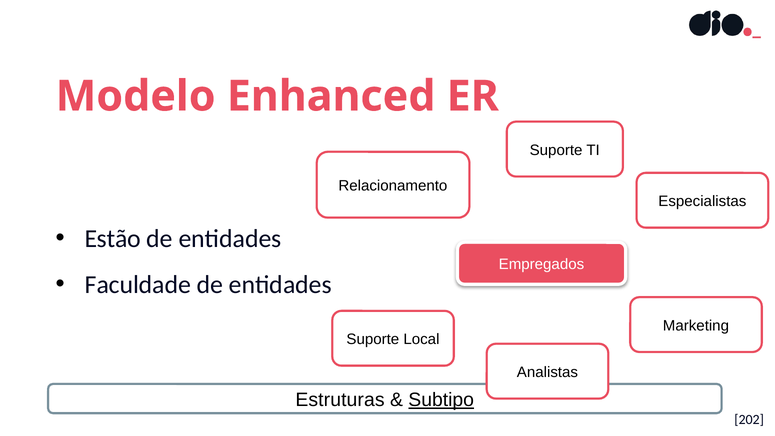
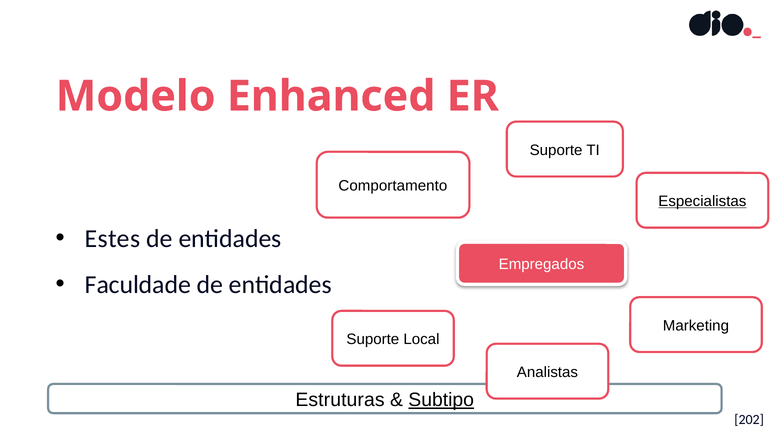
Relacionamento: Relacionamento -> Comportamento
Especialistas underline: none -> present
Estão: Estão -> Estes
